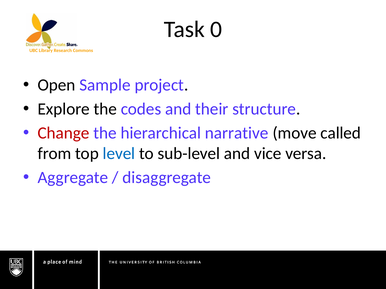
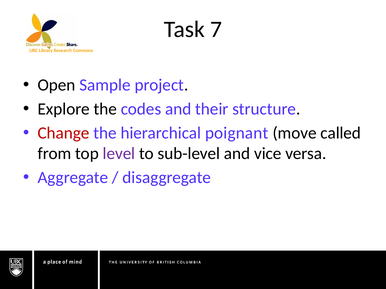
0: 0 -> 7
narrative: narrative -> poignant
level colour: blue -> purple
